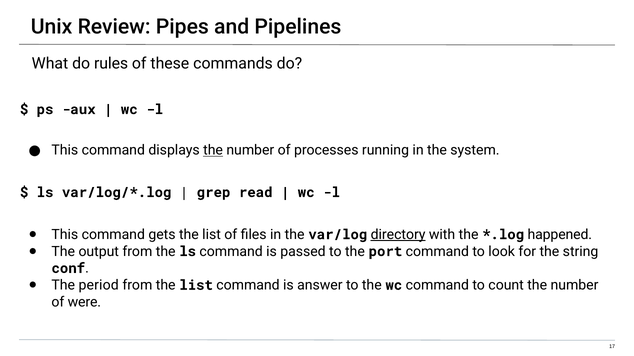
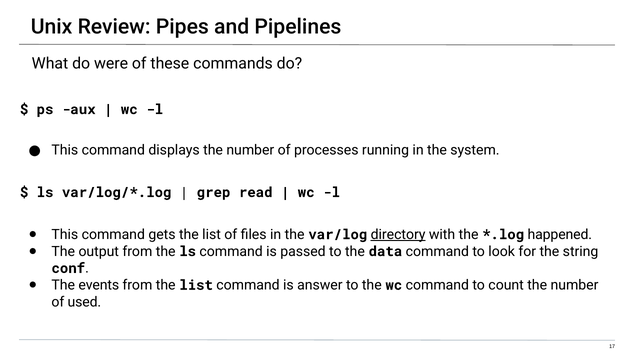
rules: rules -> were
the at (213, 150) underline: present -> none
port: port -> data
period: period -> events
were: were -> used
